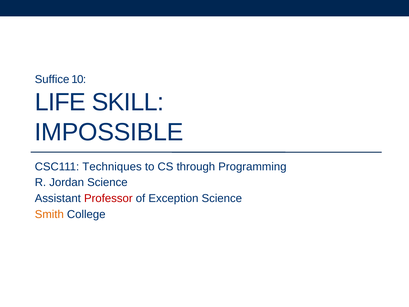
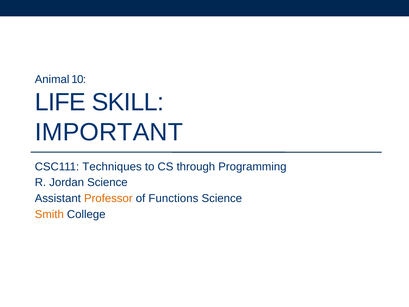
Suffice: Suffice -> Animal
IMPOSSIBLE: IMPOSSIBLE -> IMPORTANT
Professor colour: red -> orange
Exception: Exception -> Functions
